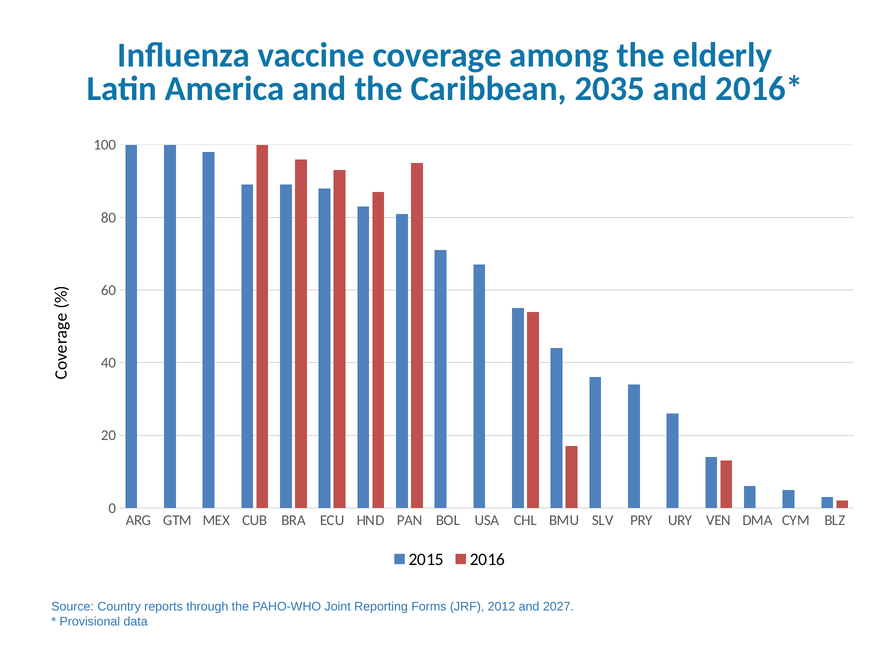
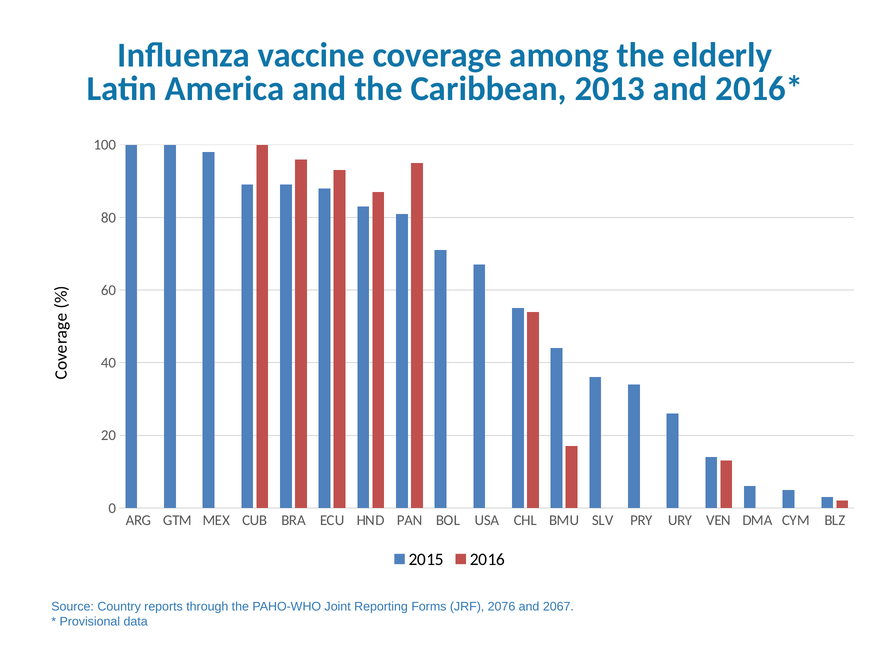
2035: 2035 -> 2013
2012: 2012 -> 2076
2027: 2027 -> 2067
